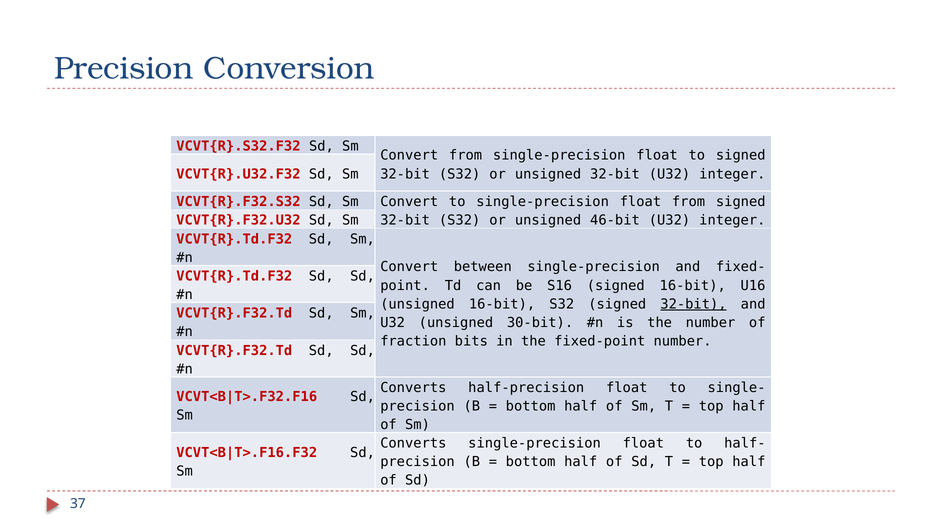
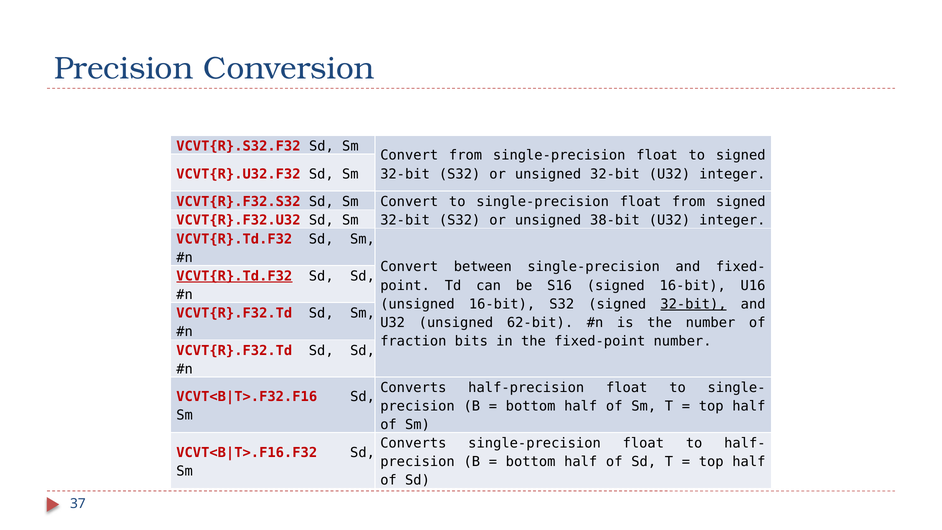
46-bit: 46-bit -> 38-bit
VCVT{R}.Td.F32 at (234, 276) underline: none -> present
30-bit: 30-bit -> 62-bit
